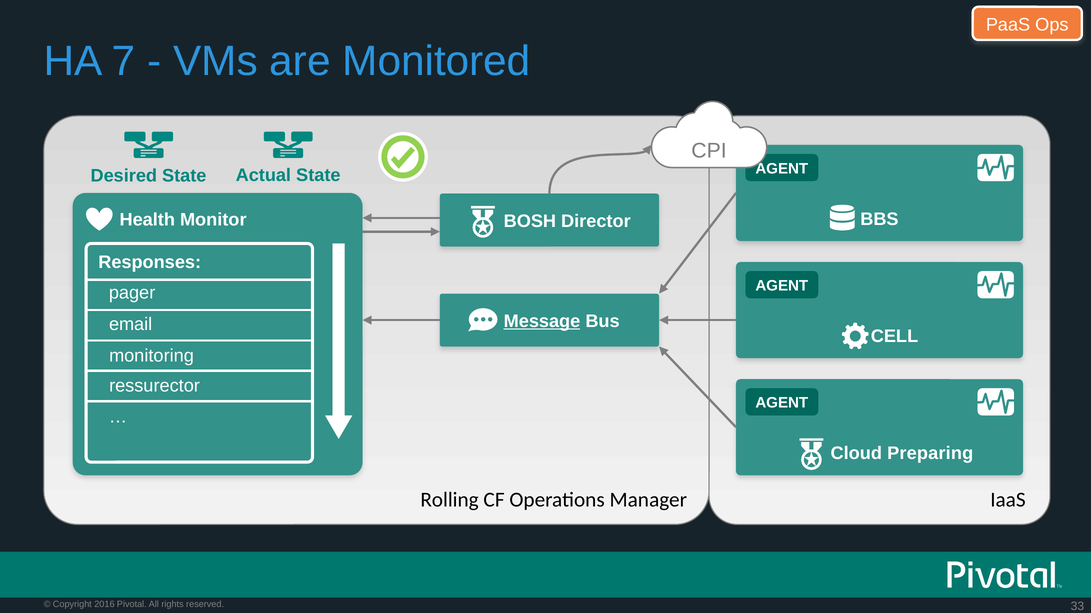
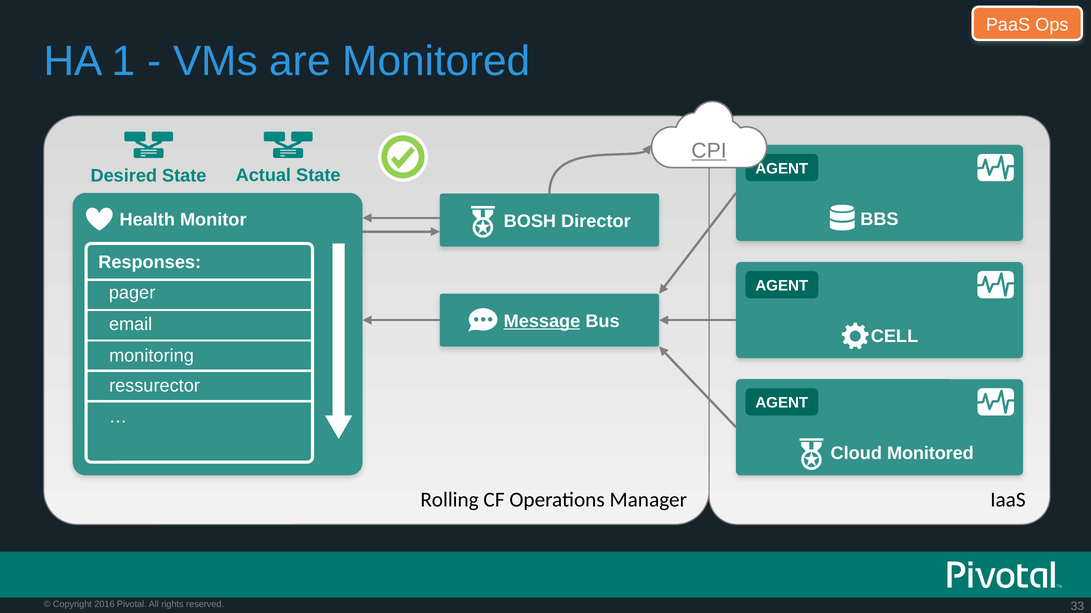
7: 7 -> 1
CPI underline: none -> present
Cloud Preparing: Preparing -> Monitored
